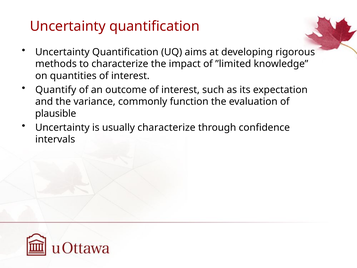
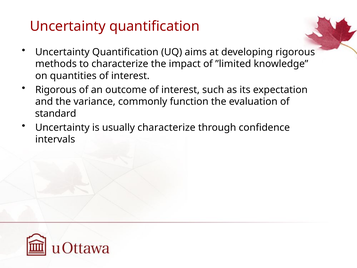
Quantify at (56, 90): Quantify -> Rigorous
plausible: plausible -> standard
